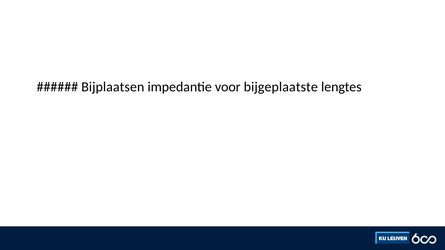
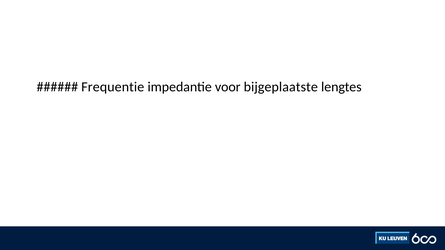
Bijplaatsen: Bijplaatsen -> Frequentie
